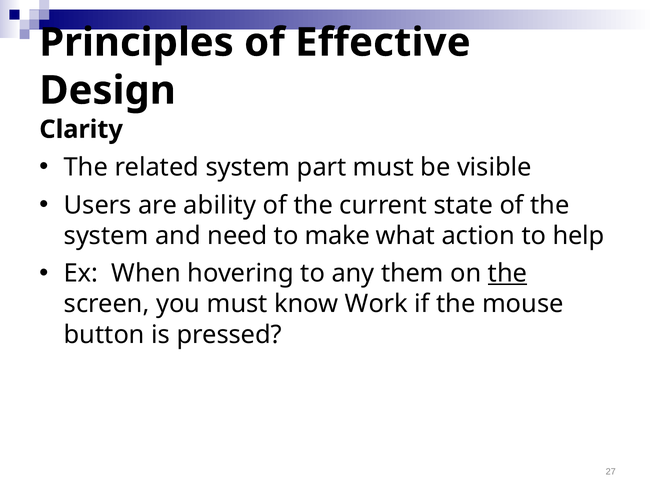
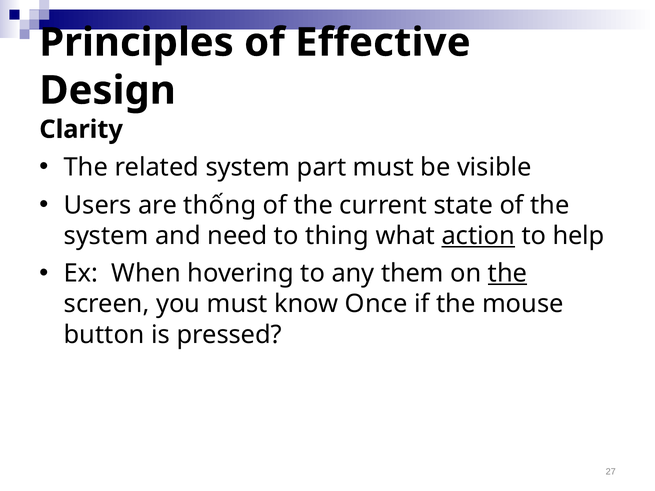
ability: ability -> thống
make: make -> thing
action underline: none -> present
Work: Work -> Once
